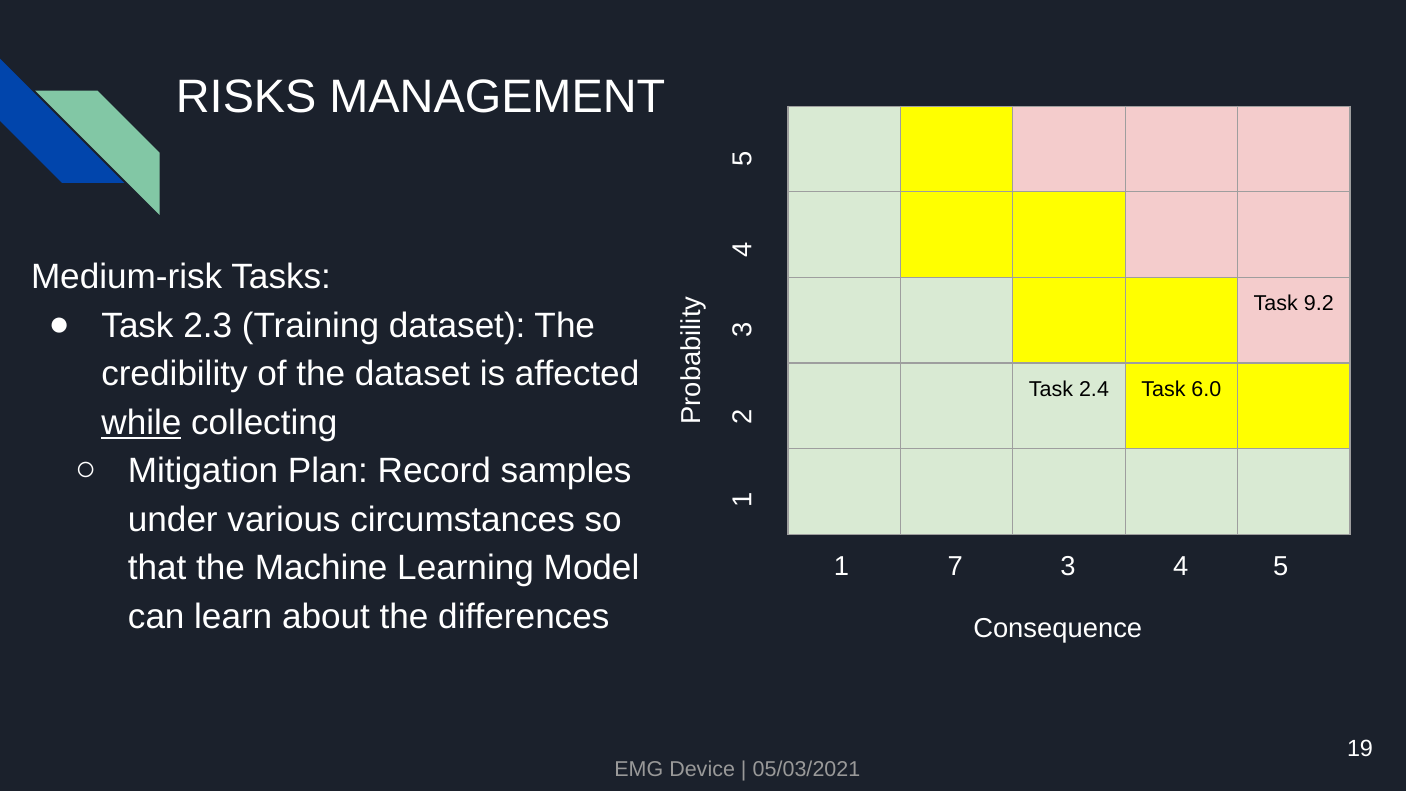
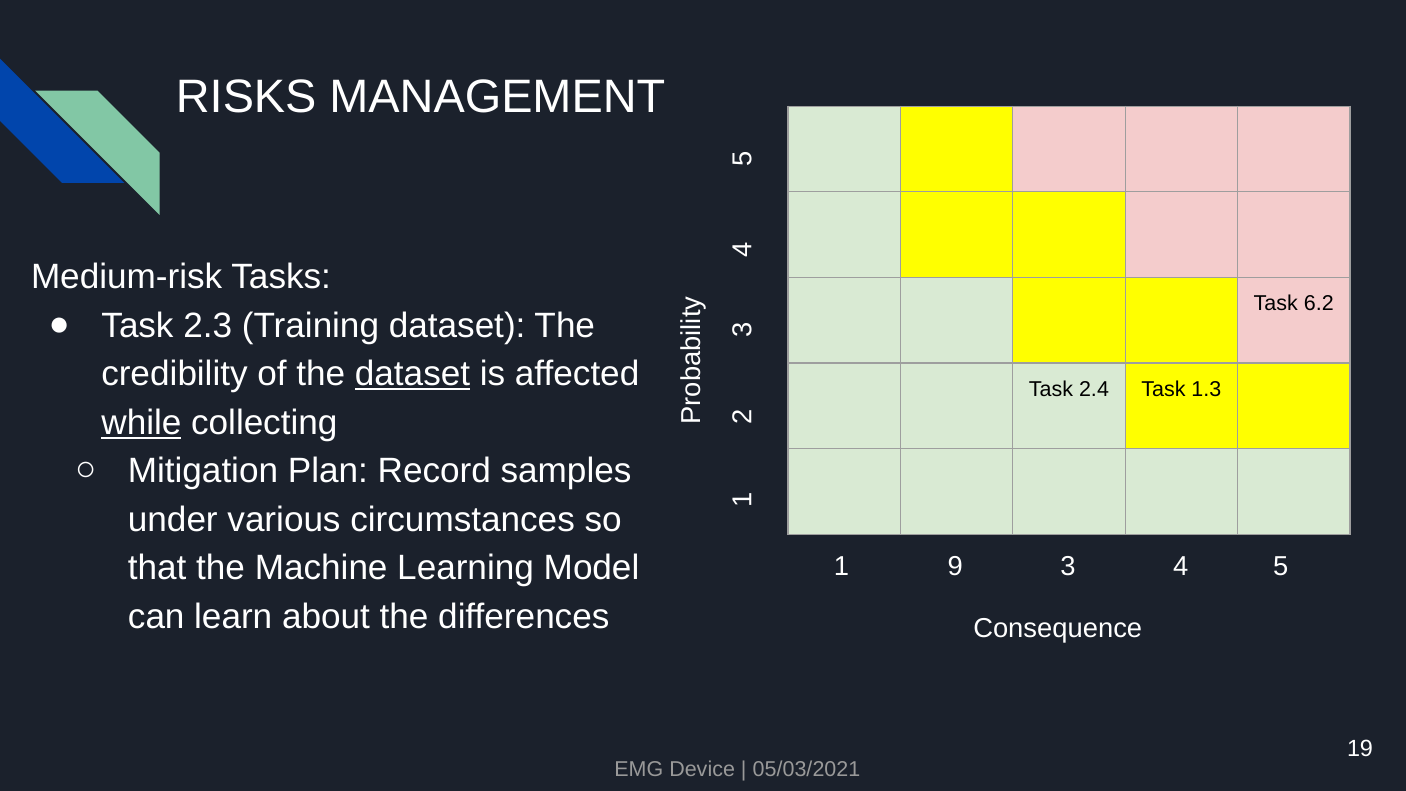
9.2: 9.2 -> 6.2
dataset at (413, 374) underline: none -> present
6.0: 6.0 -> 1.3
7: 7 -> 9
